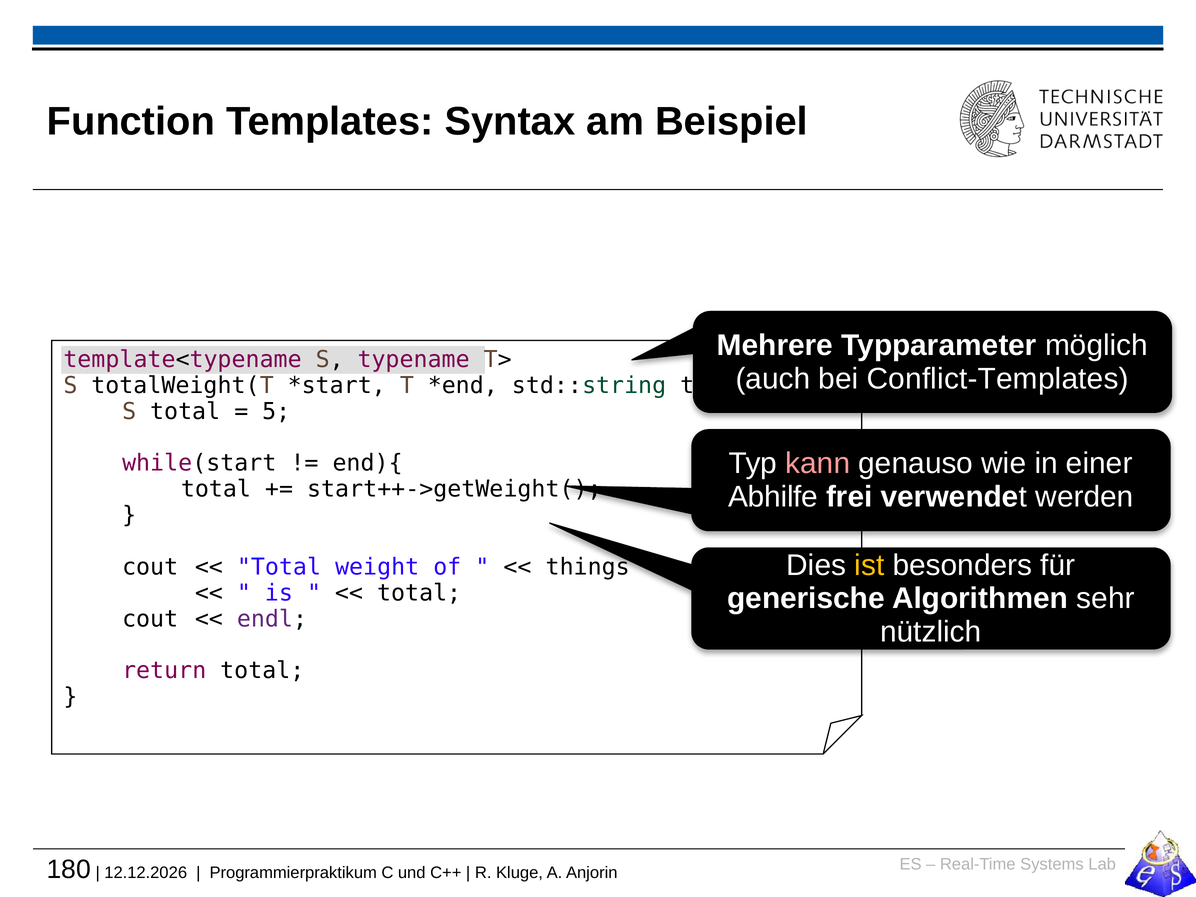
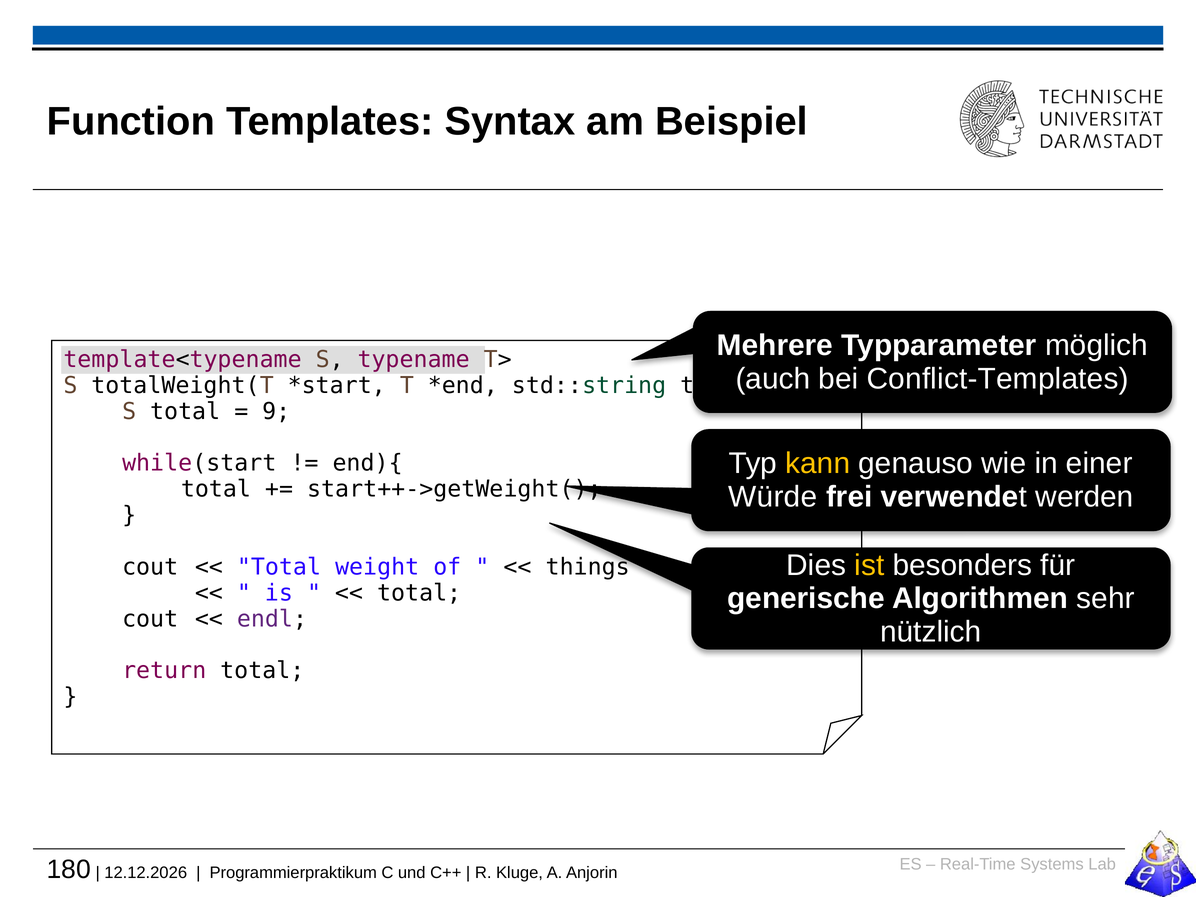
5: 5 -> 9
kann colour: pink -> yellow
Abhilfe: Abhilfe -> Würde
